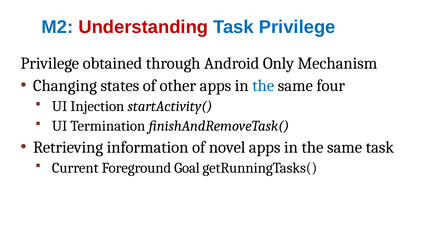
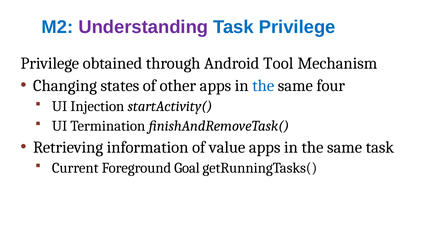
Understanding colour: red -> purple
Only: Only -> Tool
novel: novel -> value
